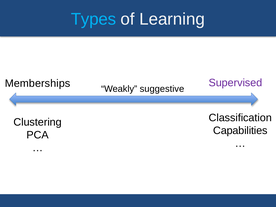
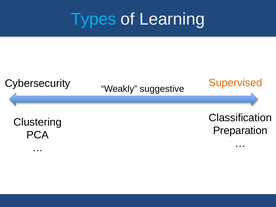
Supervised colour: purple -> orange
Memberships: Memberships -> Cybersecurity
Capabilities: Capabilities -> Preparation
